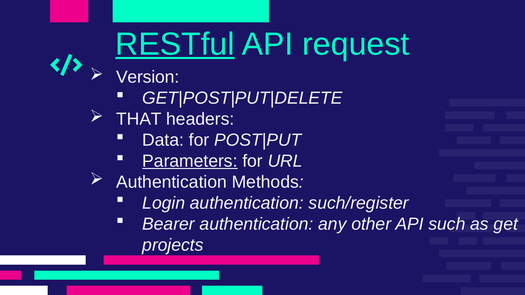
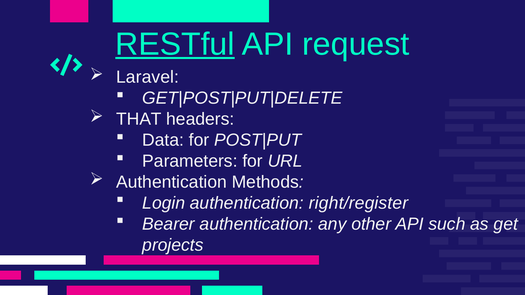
Version: Version -> Laravel
Parameters underline: present -> none
such/register: such/register -> right/register
